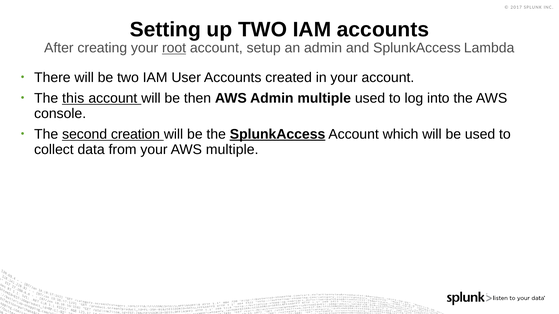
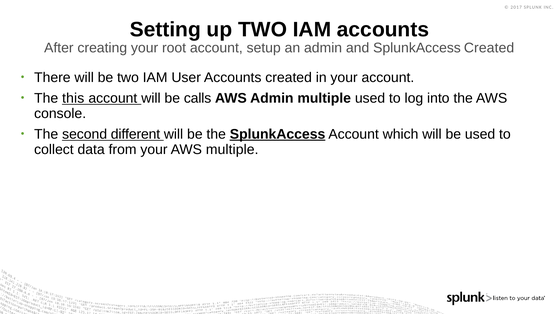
root underline: present -> none
SplunkAccess Lambda: Lambda -> Created
then: then -> calls
creation: creation -> different
